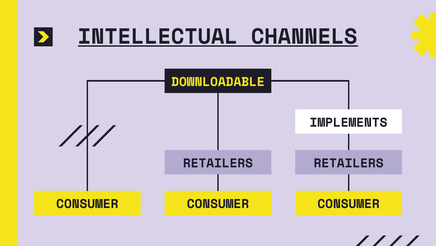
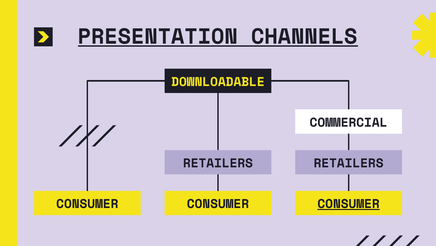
INTELLECTUAL: INTELLECTUAL -> PRESENTATION
IMPLEMENTS: IMPLEMENTS -> COMMERCIAL
CONSUMER at (349, 203) underline: none -> present
